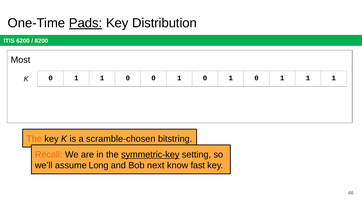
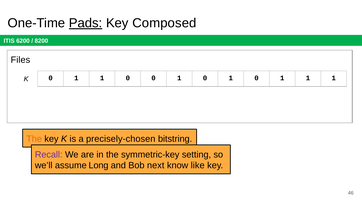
Distribution: Distribution -> Composed
Most: Most -> Files
scramble-chosen: scramble-chosen -> precisely-chosen
Recall colour: orange -> purple
symmetric-key underline: present -> none
fast: fast -> like
